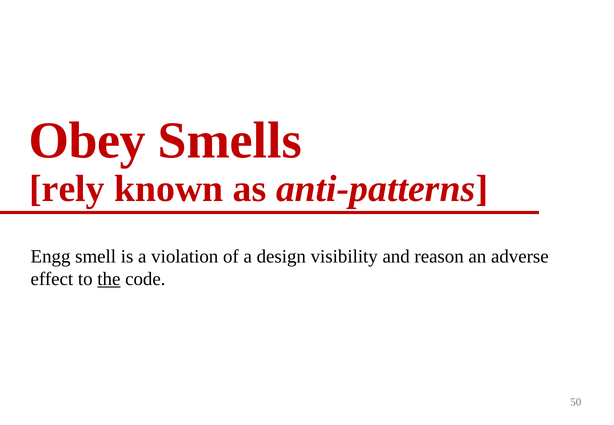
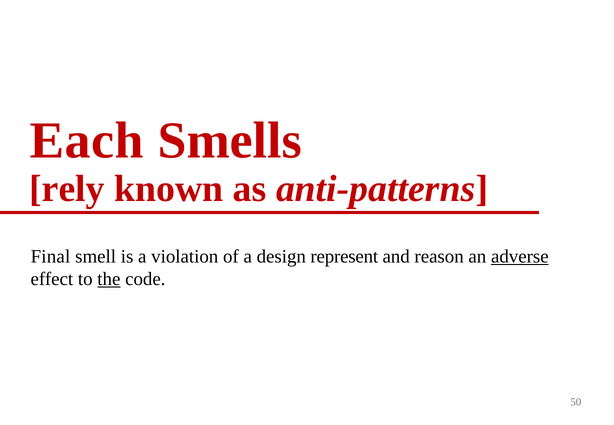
Obey: Obey -> Each
Engg: Engg -> Final
visibility: visibility -> represent
adverse underline: none -> present
